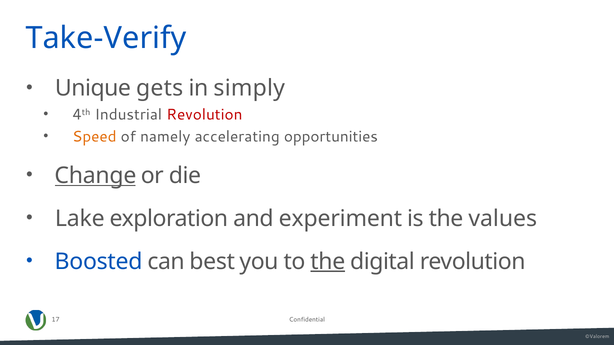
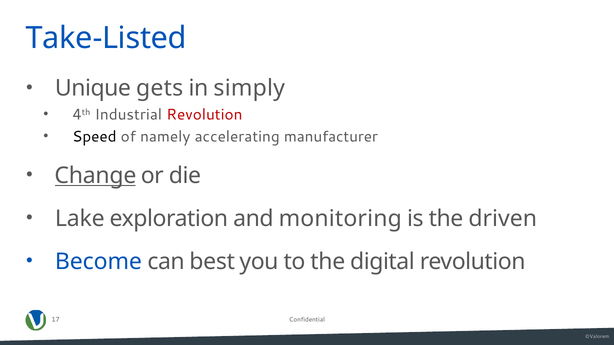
Take-Verify: Take-Verify -> Take-Listed
Speed colour: orange -> black
opportunities: opportunities -> manufacturer
experiment: experiment -> monitoring
values: values -> driven
Boosted: Boosted -> Become
the at (328, 262) underline: present -> none
